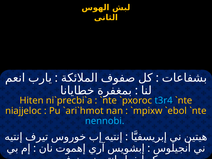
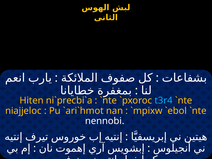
nennobi colour: light blue -> white
